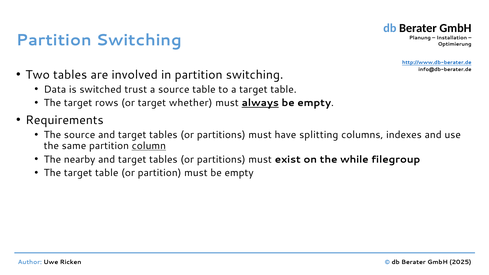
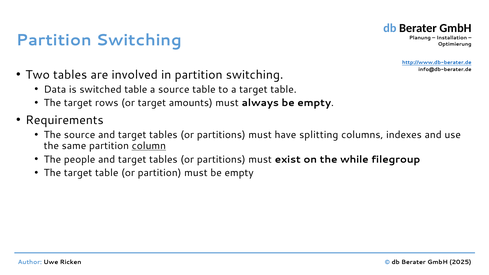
switched trust: trust -> table
whether: whether -> amounts
always underline: present -> none
nearby: nearby -> people
